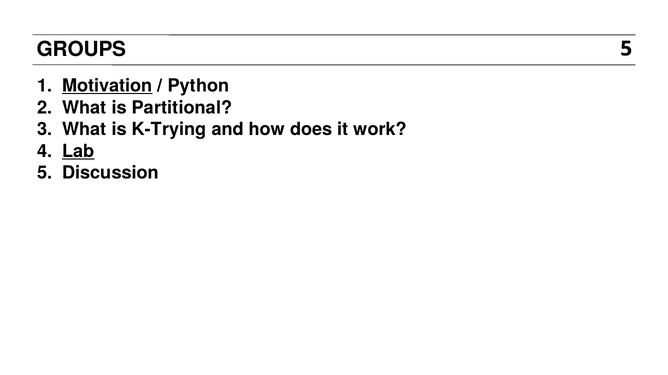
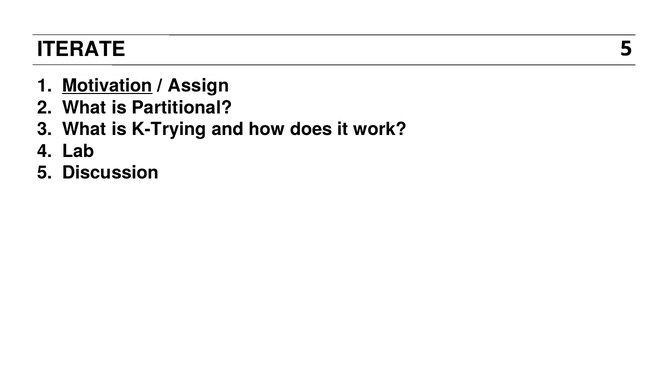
GROUPS: GROUPS -> ITERATE
Python: Python -> Assign
Lab underline: present -> none
